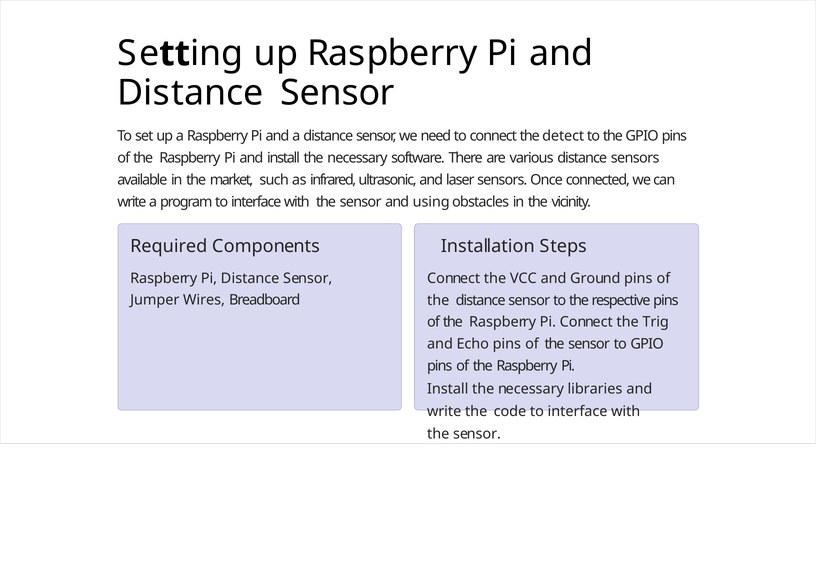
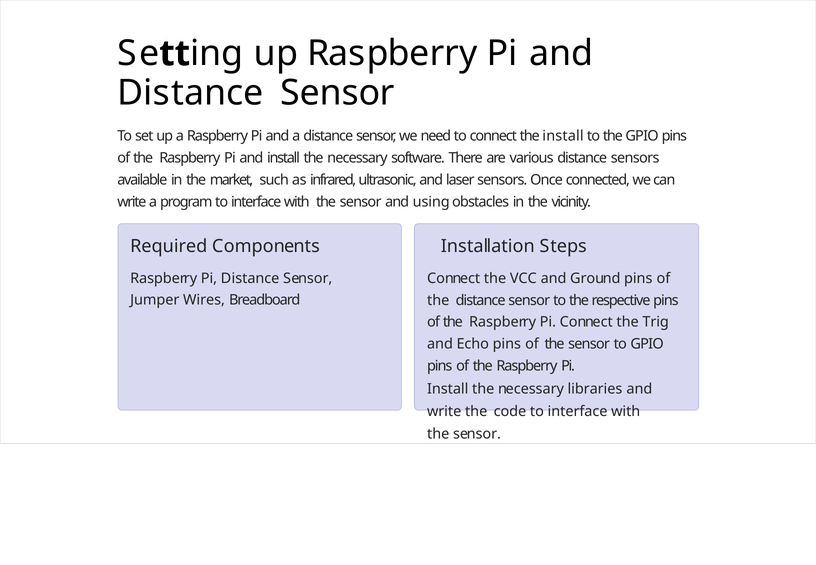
the detect: detect -> install
